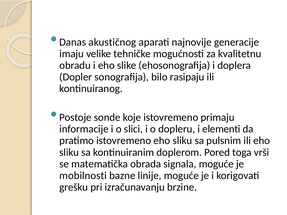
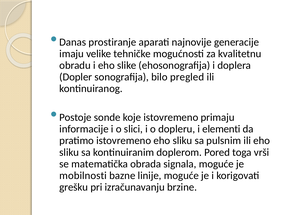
akustičnog: akustičnog -> prostiranje
rasipaju: rasipaju -> pregled
